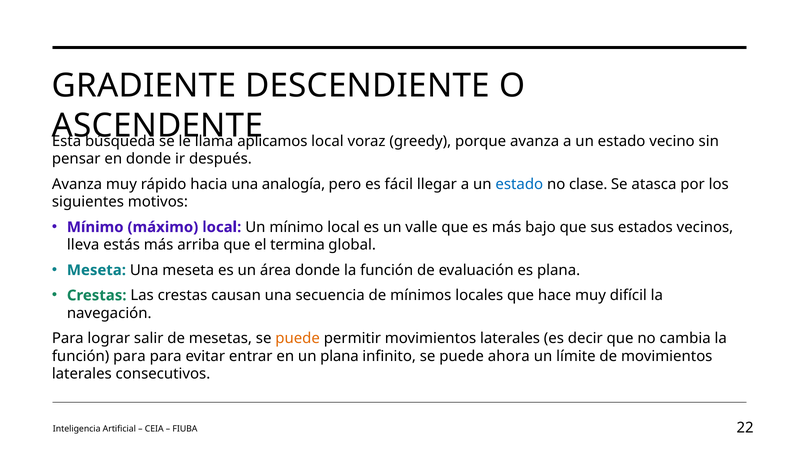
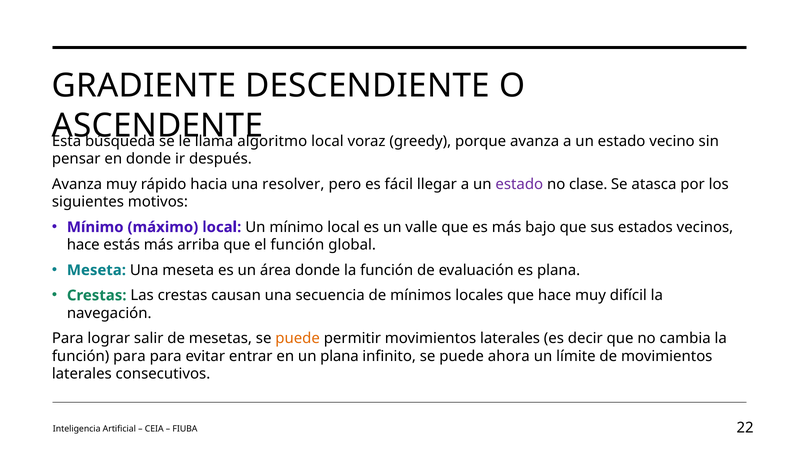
aplicamos: aplicamos -> algoritmo
analogía: analogía -> resolver
estado at (519, 184) colour: blue -> purple
lleva at (83, 245): lleva -> hace
el termina: termina -> función
